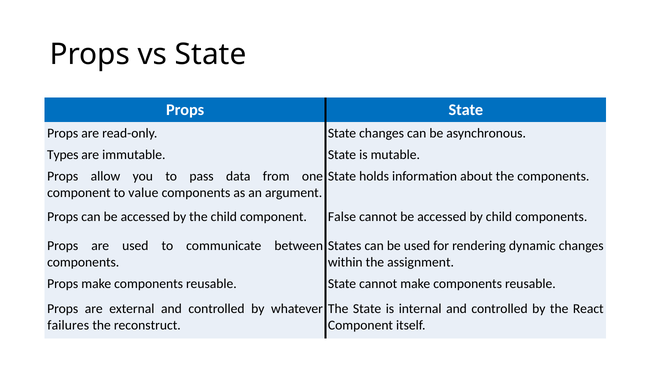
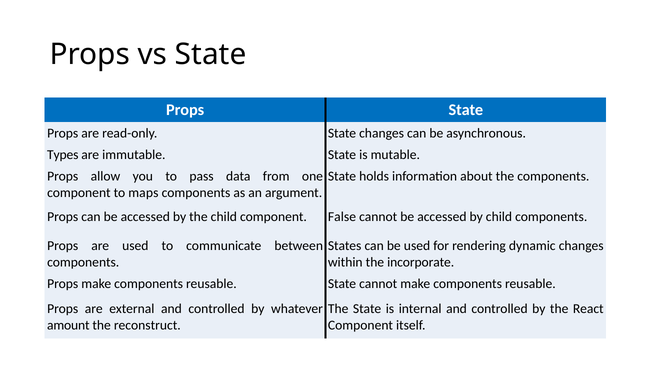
value: value -> maps
assignment: assignment -> incorporate
failures: failures -> amount
